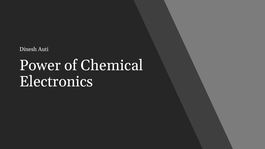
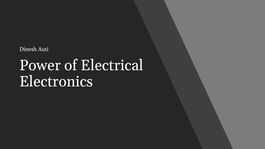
Chemical: Chemical -> Electrical
